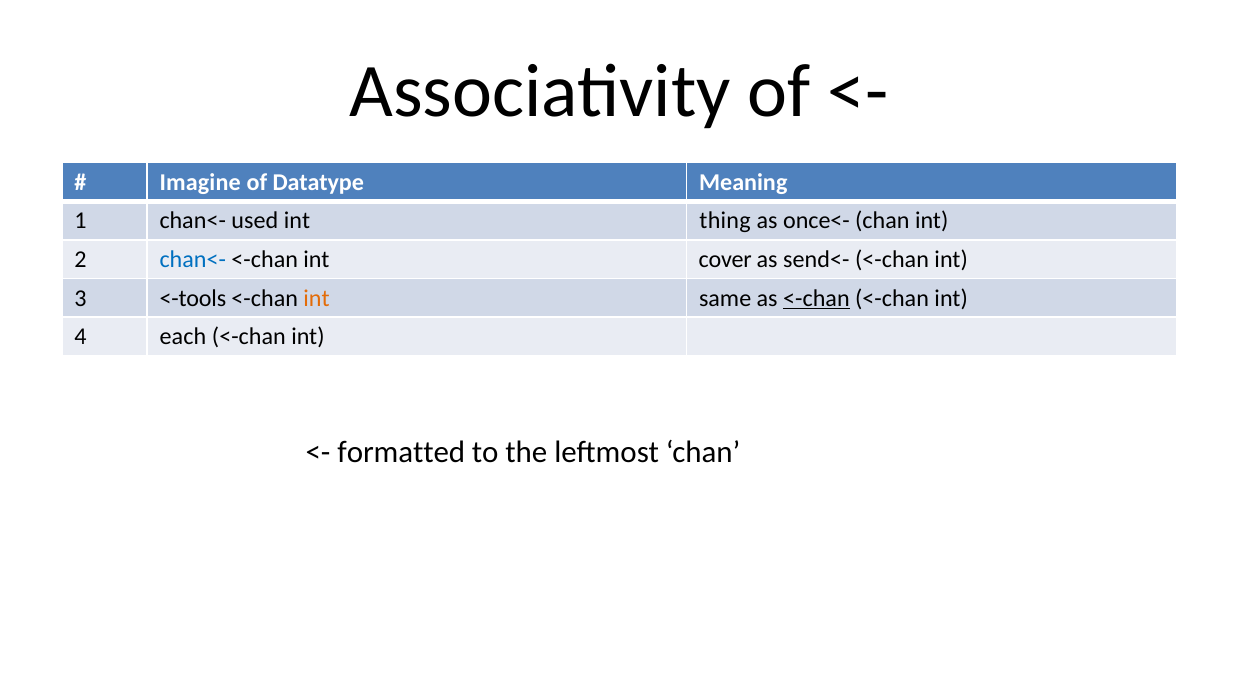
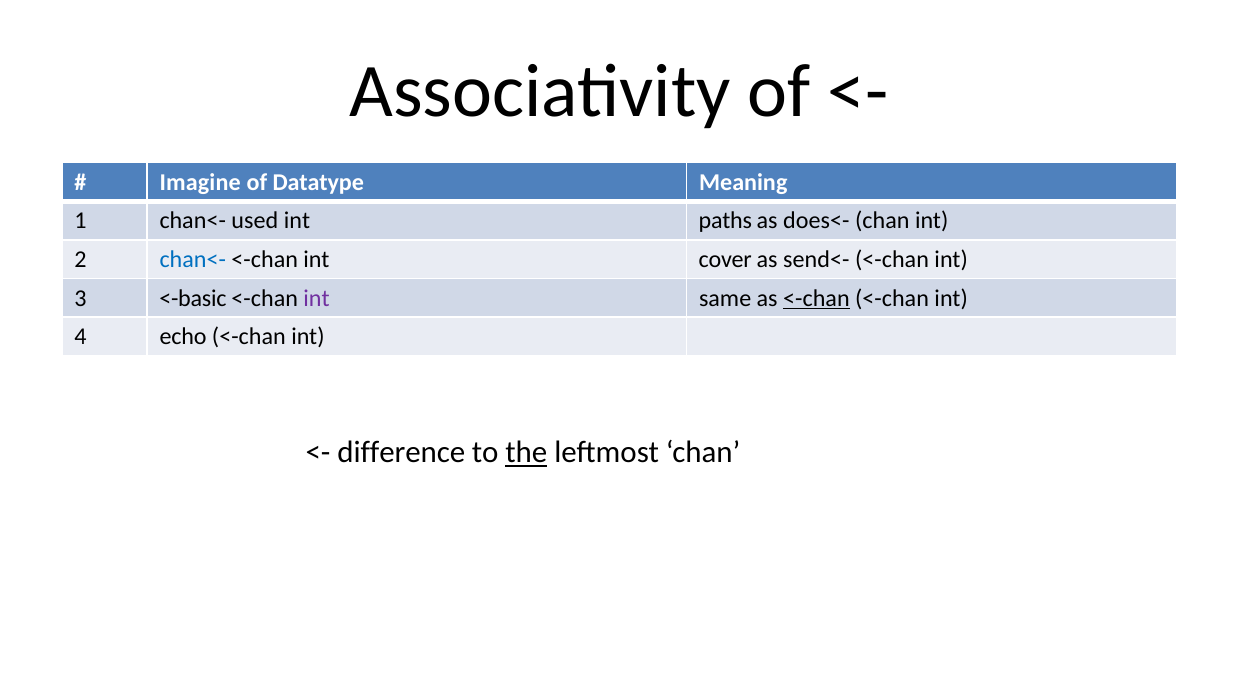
thing: thing -> paths
once<-: once<- -> does<-
<-tools: <-tools -> <-basic
int at (317, 298) colour: orange -> purple
each: each -> echo
formatted: formatted -> difference
the underline: none -> present
